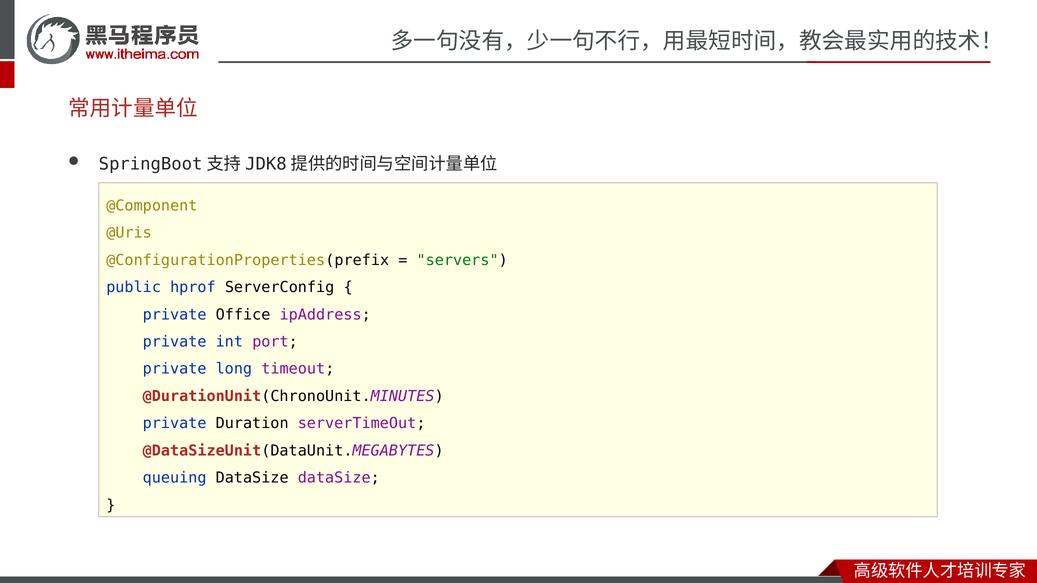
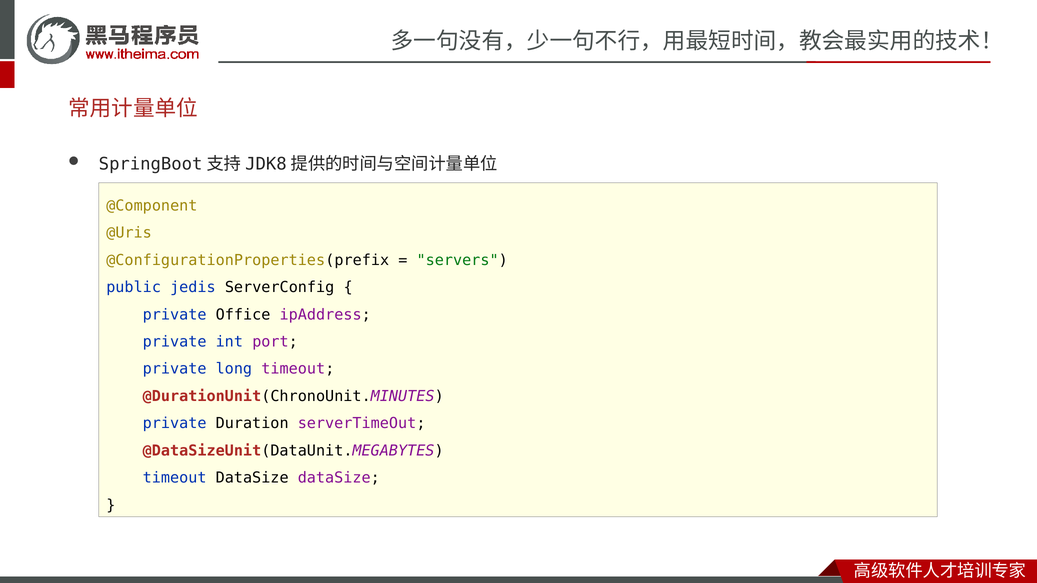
hprof: hprof -> jedis
queuing at (175, 478): queuing -> timeout
